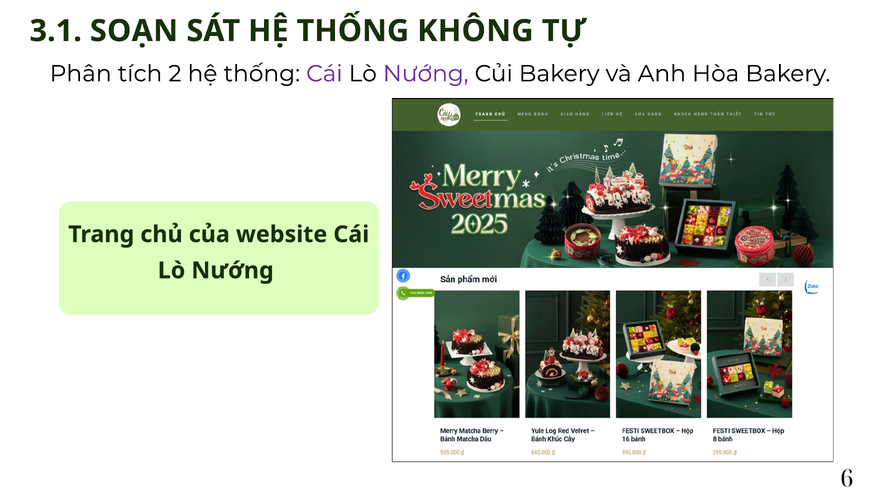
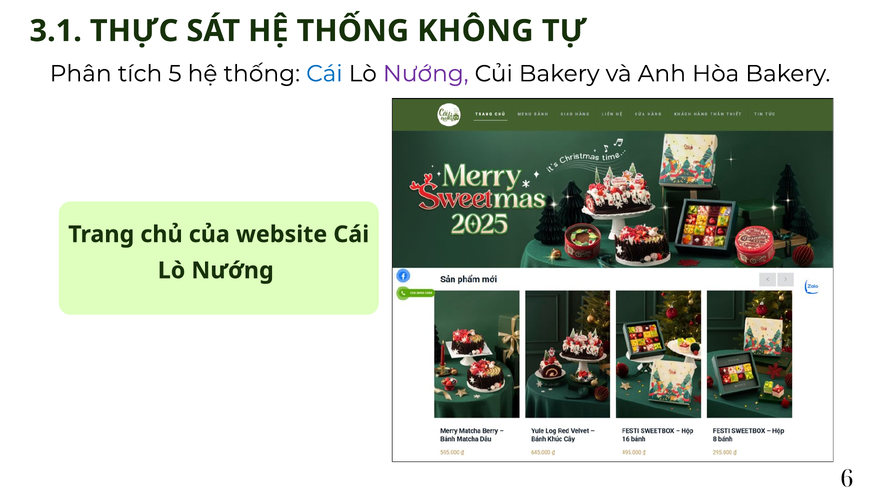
SOẠN: SOẠN -> THỰC
2: 2 -> 5
Cái at (324, 74) colour: purple -> blue
